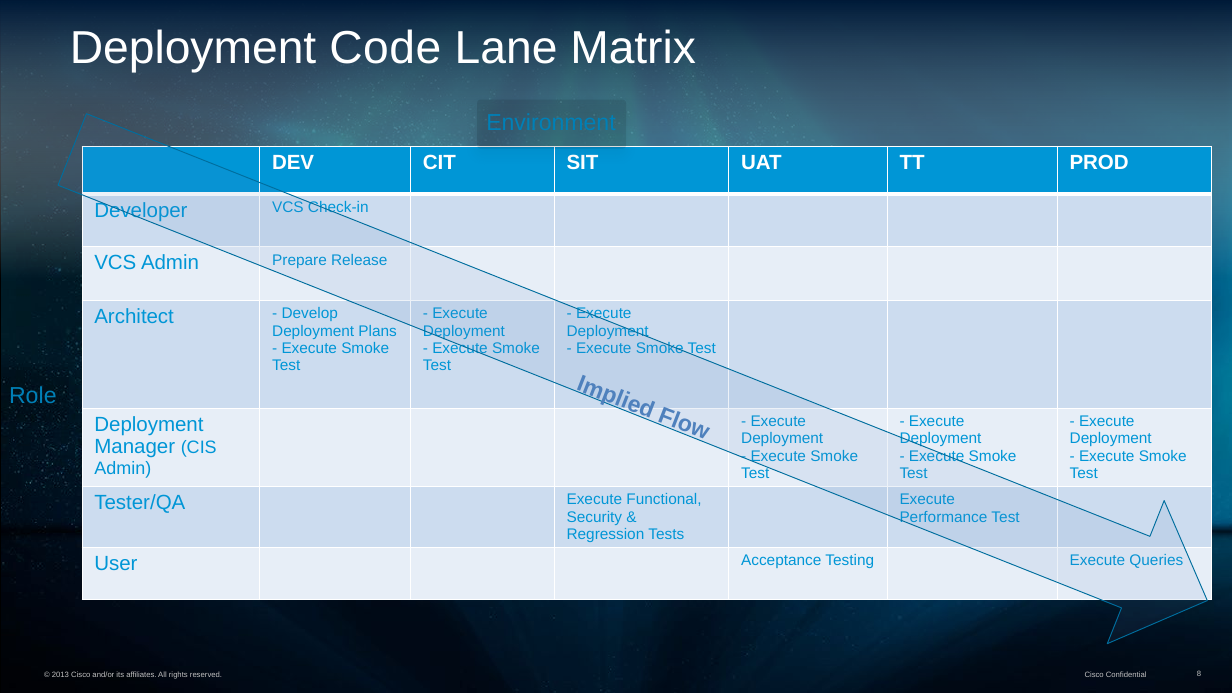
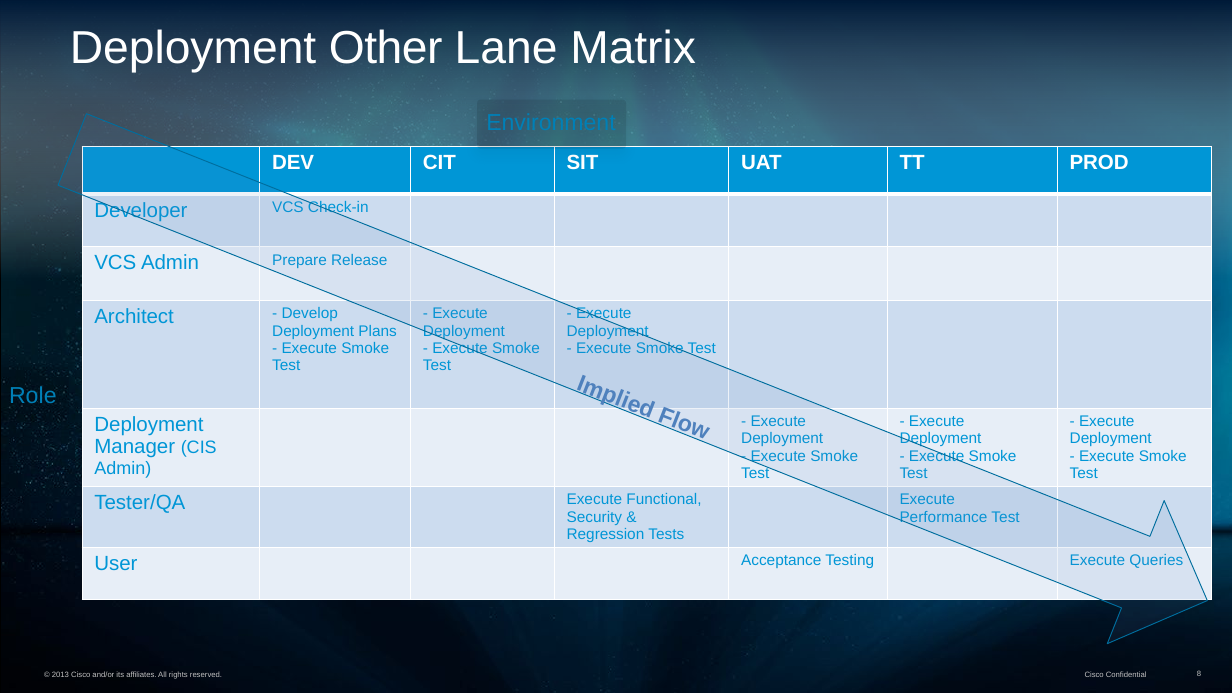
Code: Code -> Other
